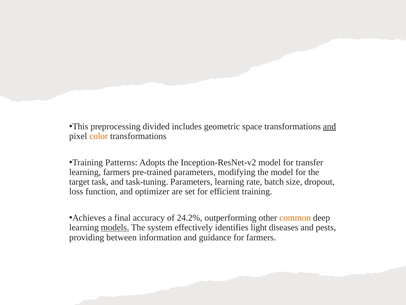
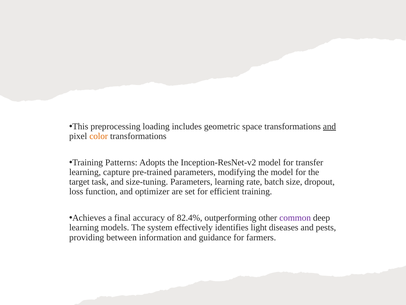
divided: divided -> loading
learning farmers: farmers -> capture
task-tuning: task-tuning -> size-tuning
24.2%: 24.2% -> 82.4%
common colour: orange -> purple
models underline: present -> none
